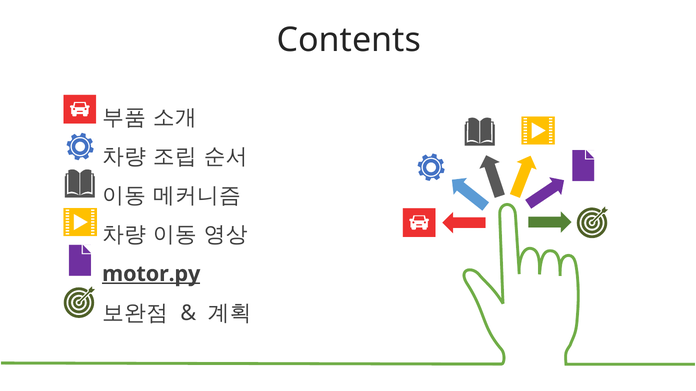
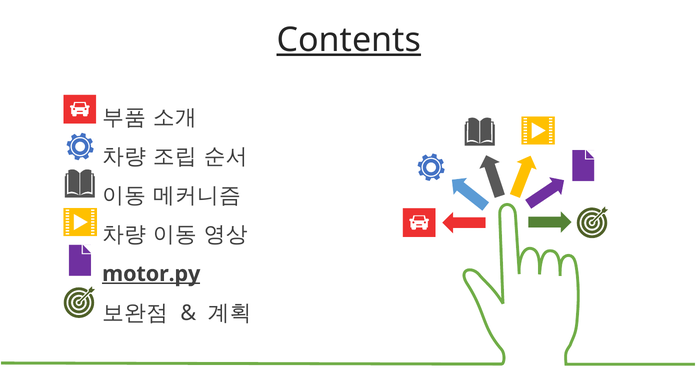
Contents underline: none -> present
